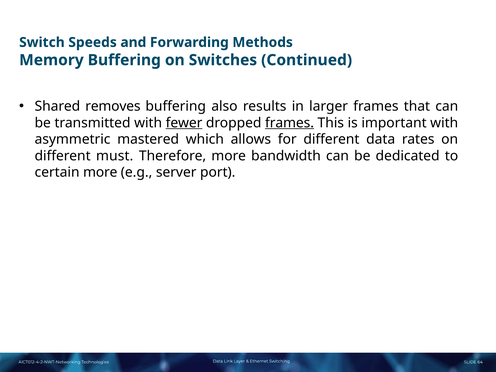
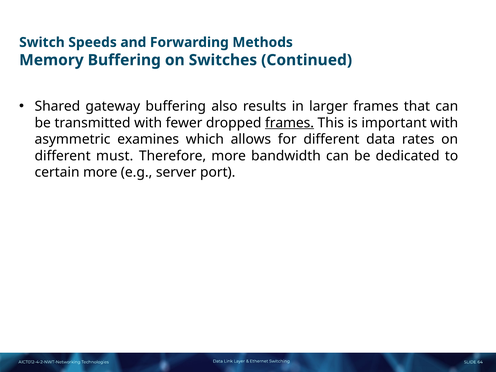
removes: removes -> gateway
fewer underline: present -> none
mastered: mastered -> examines
